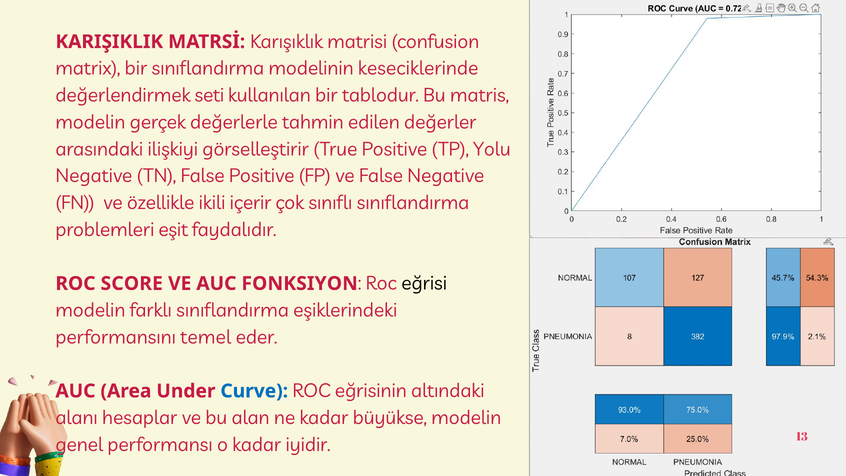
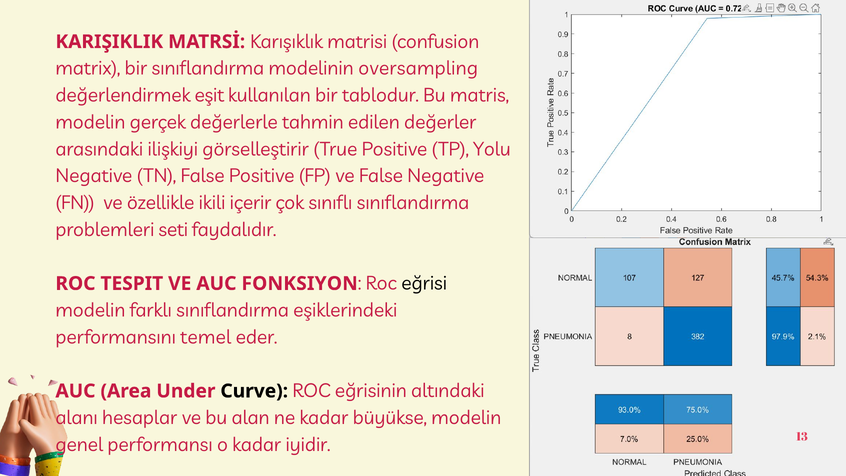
keseciklerinde: keseciklerinde -> oversampling
seti: seti -> eşit
eşit: eşit -> seti
SCORE: SCORE -> TESPIT
Curve colour: blue -> black
